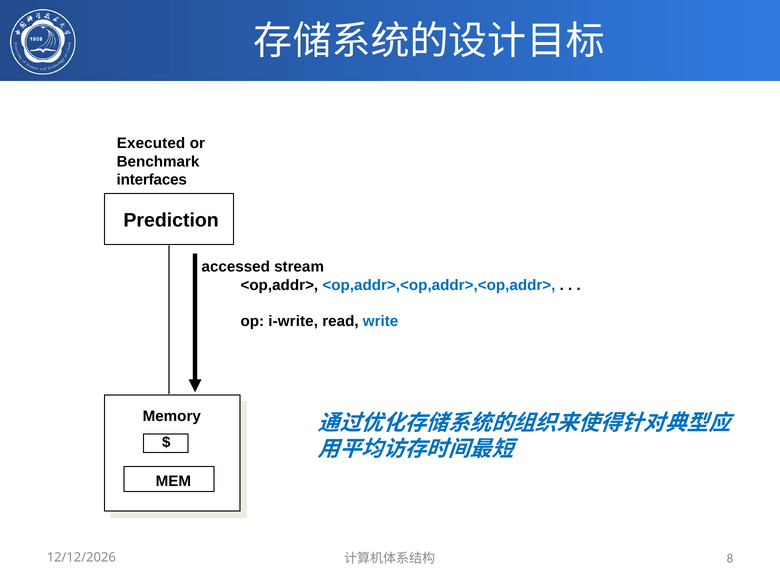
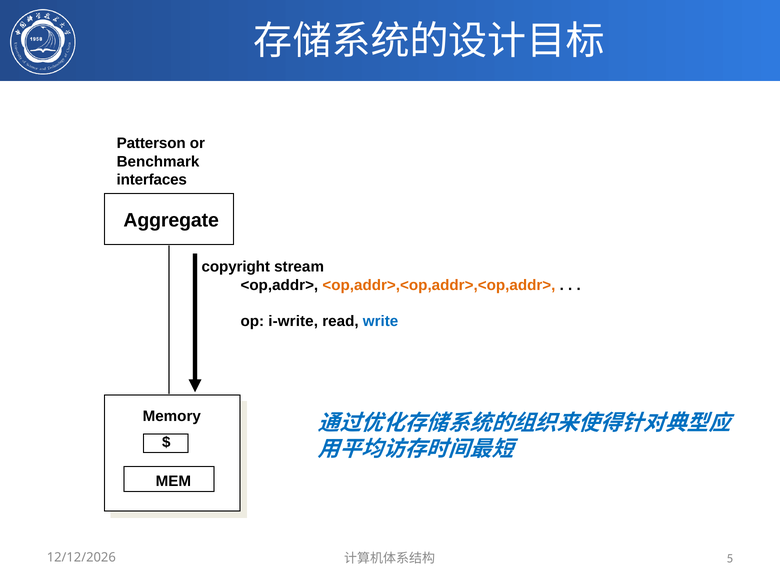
Executed: Executed -> Patterson
Prediction: Prediction -> Aggregate
accessed: accessed -> copyright
<op,addr>,<op,addr>,<op,addr> colour: blue -> orange
8: 8 -> 5
